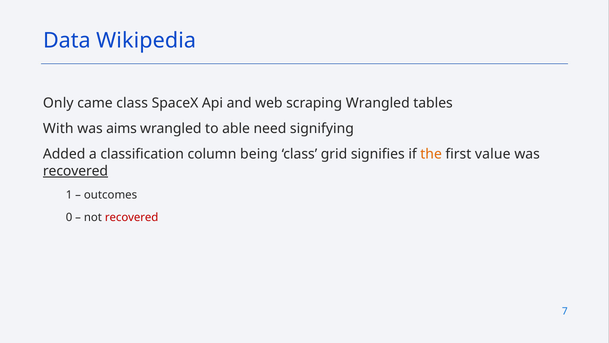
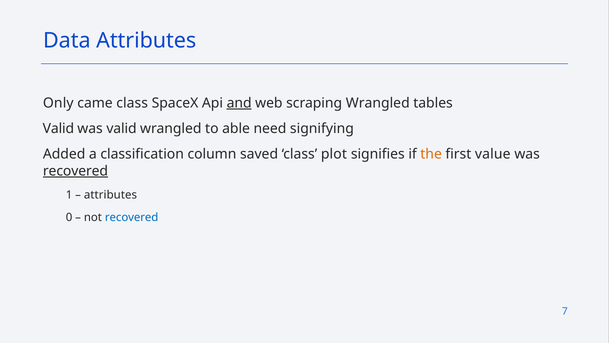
Data Wikipedia: Wikipedia -> Attributes
and underline: none -> present
With at (58, 128): With -> Valid
was aims: aims -> valid
being: being -> saved
grid: grid -> plot
outcomes at (111, 195): outcomes -> attributes
recovered at (132, 217) colour: red -> blue
